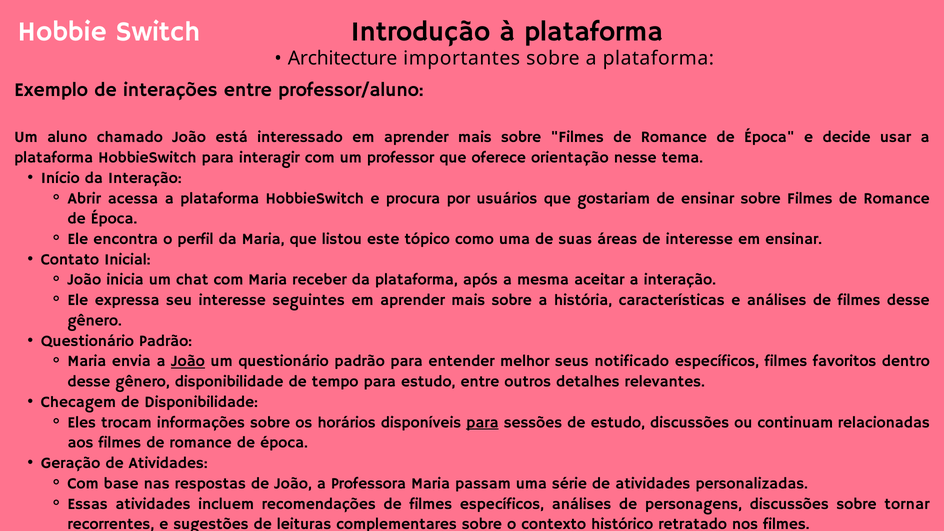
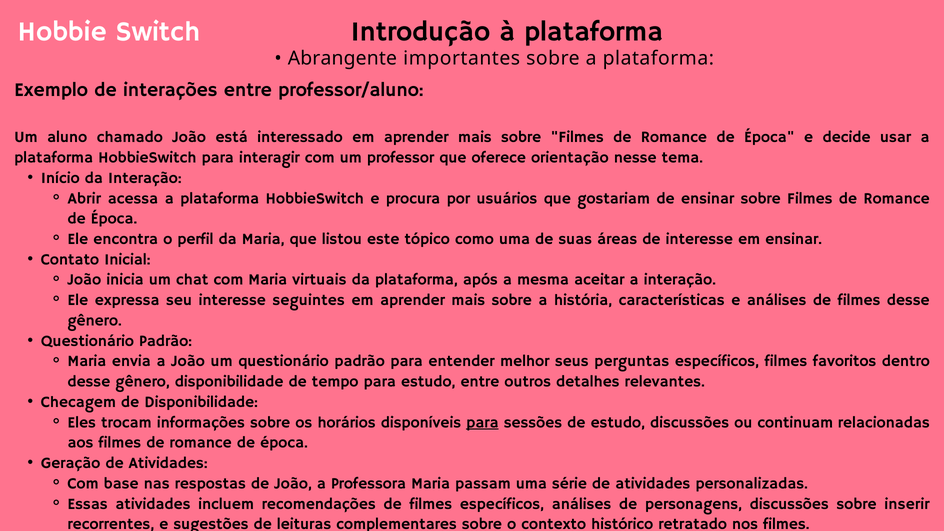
Architecture: Architecture -> Abrangente
receber: receber -> virtuais
João at (188, 361) underline: present -> none
notificado: notificado -> perguntas
tornar: tornar -> inserir
